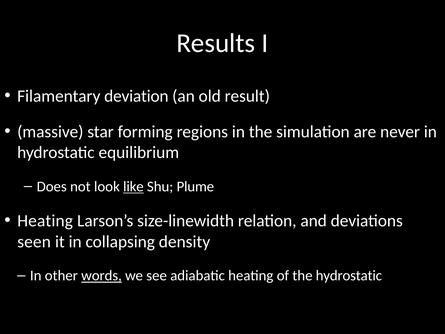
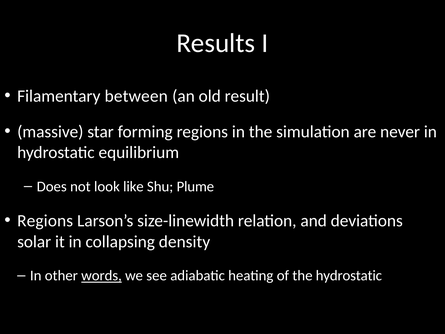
deviation: deviation -> between
like underline: present -> none
Heating at (45, 221): Heating -> Regions
seen: seen -> solar
